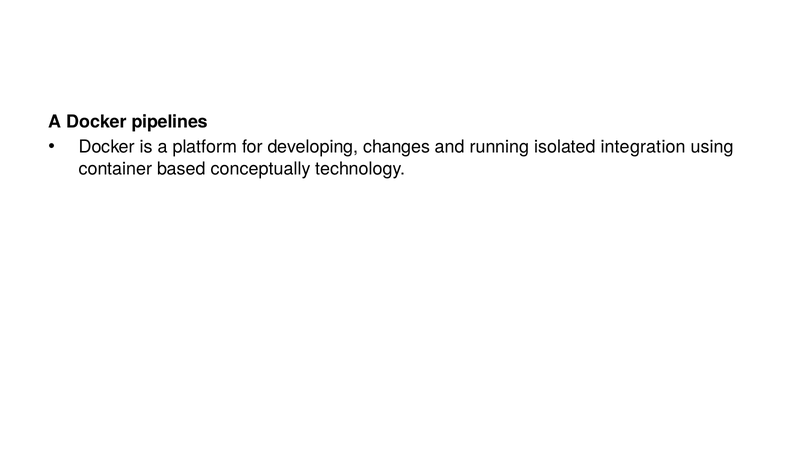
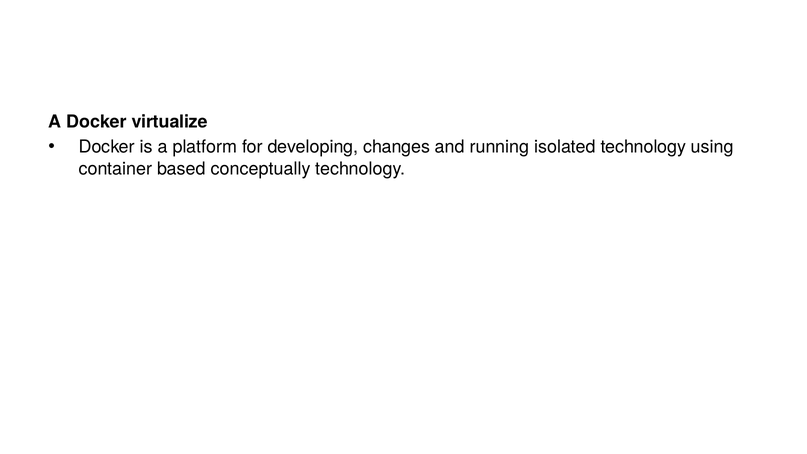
pipelines: pipelines -> virtualize
isolated integration: integration -> technology
